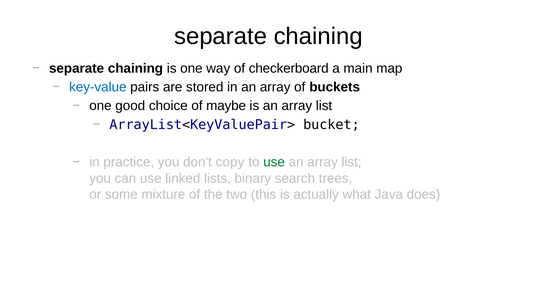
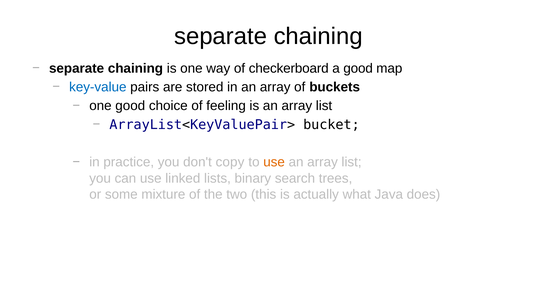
a main: main -> good
maybe: maybe -> feeling
use at (274, 162) colour: green -> orange
